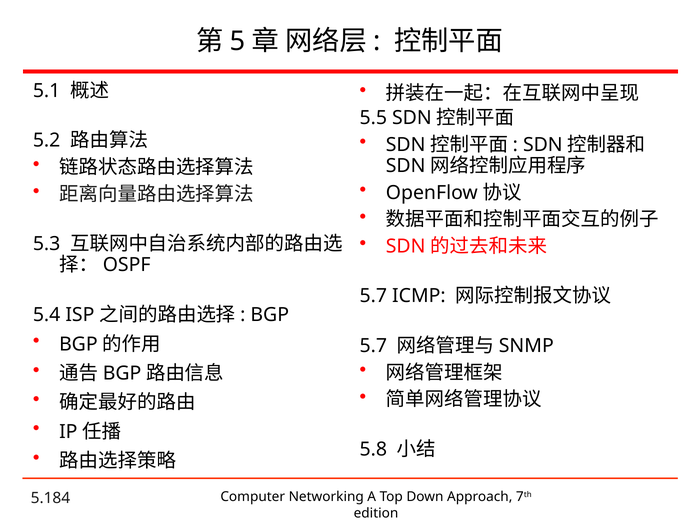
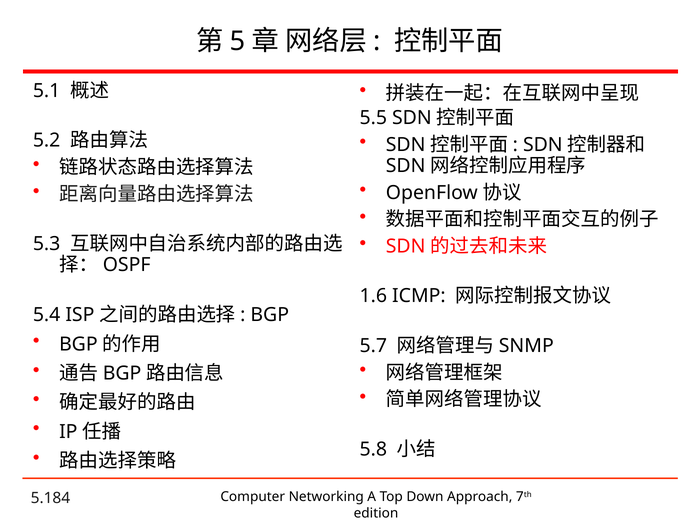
5.7 at (373, 296): 5.7 -> 1.6
